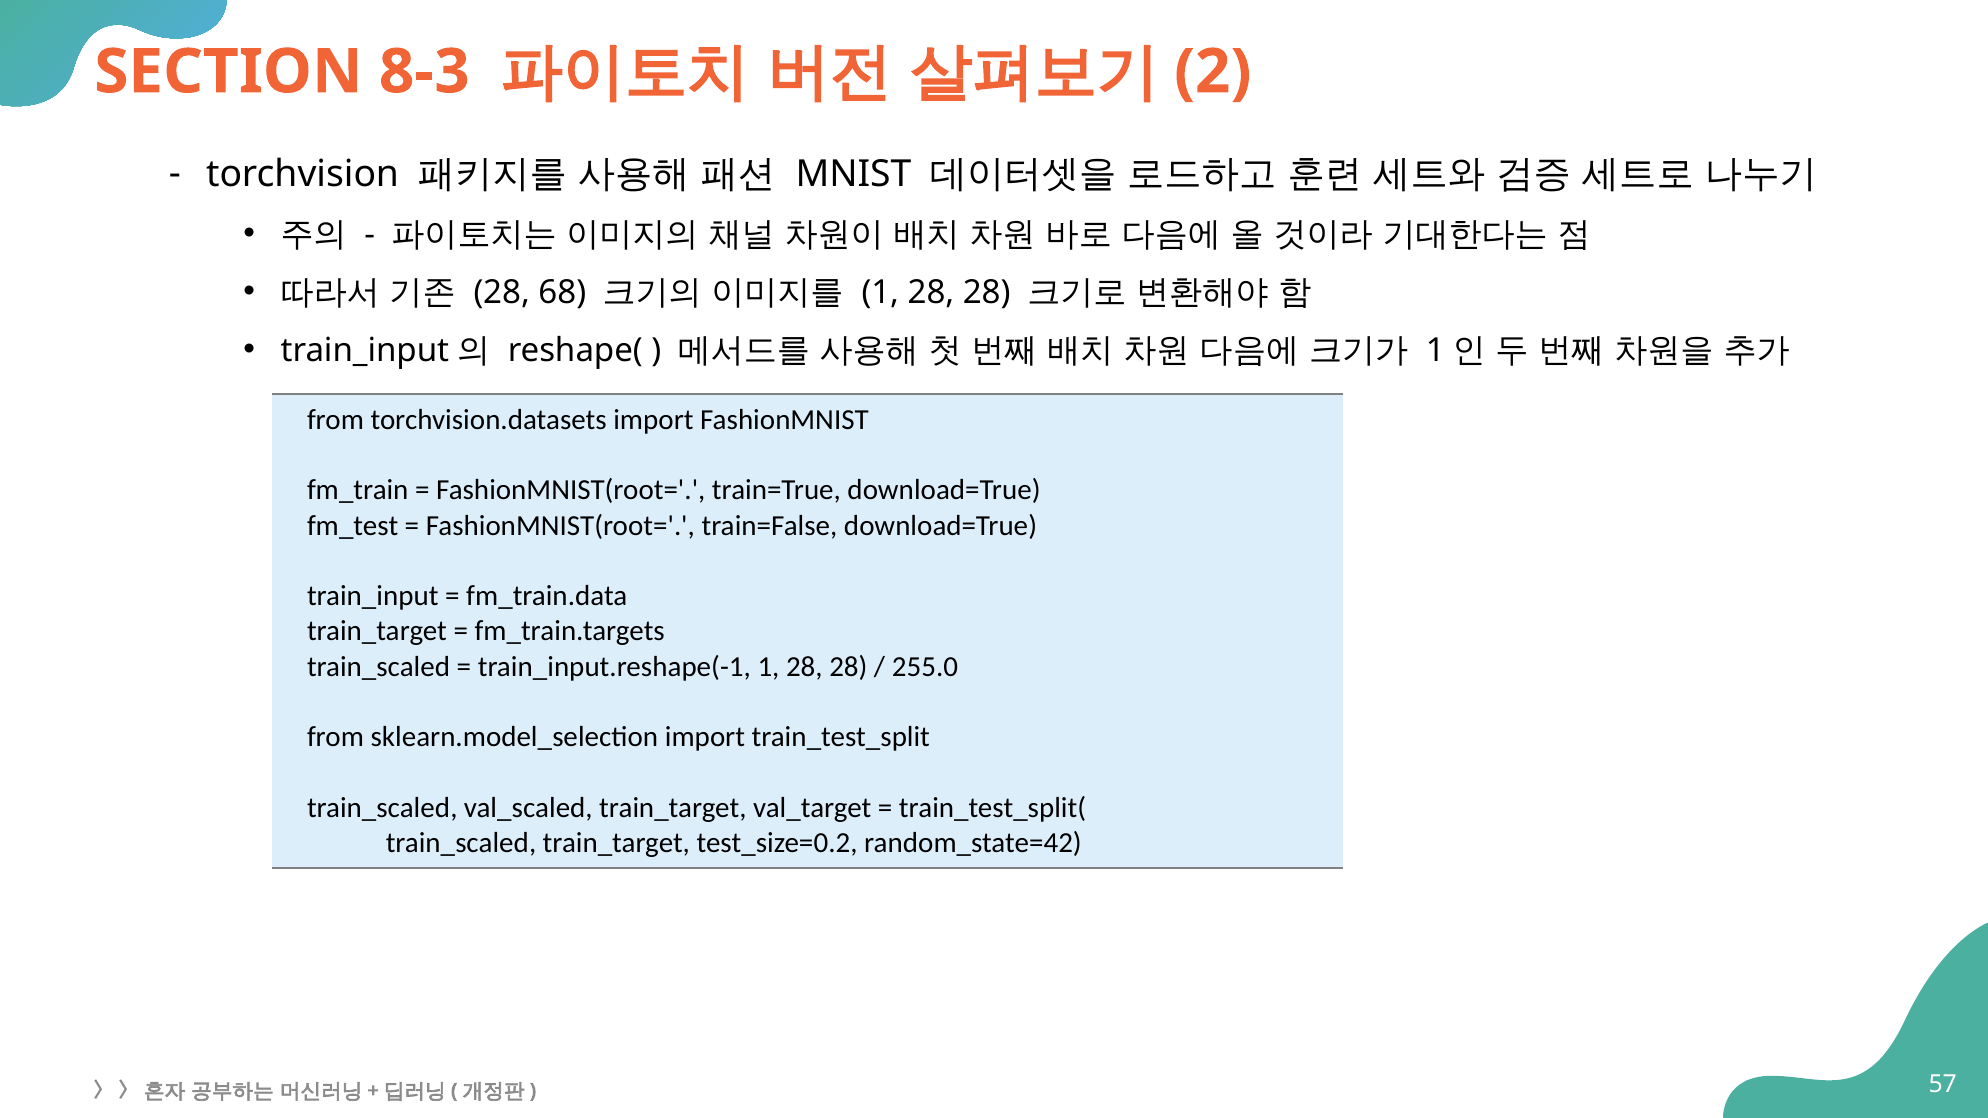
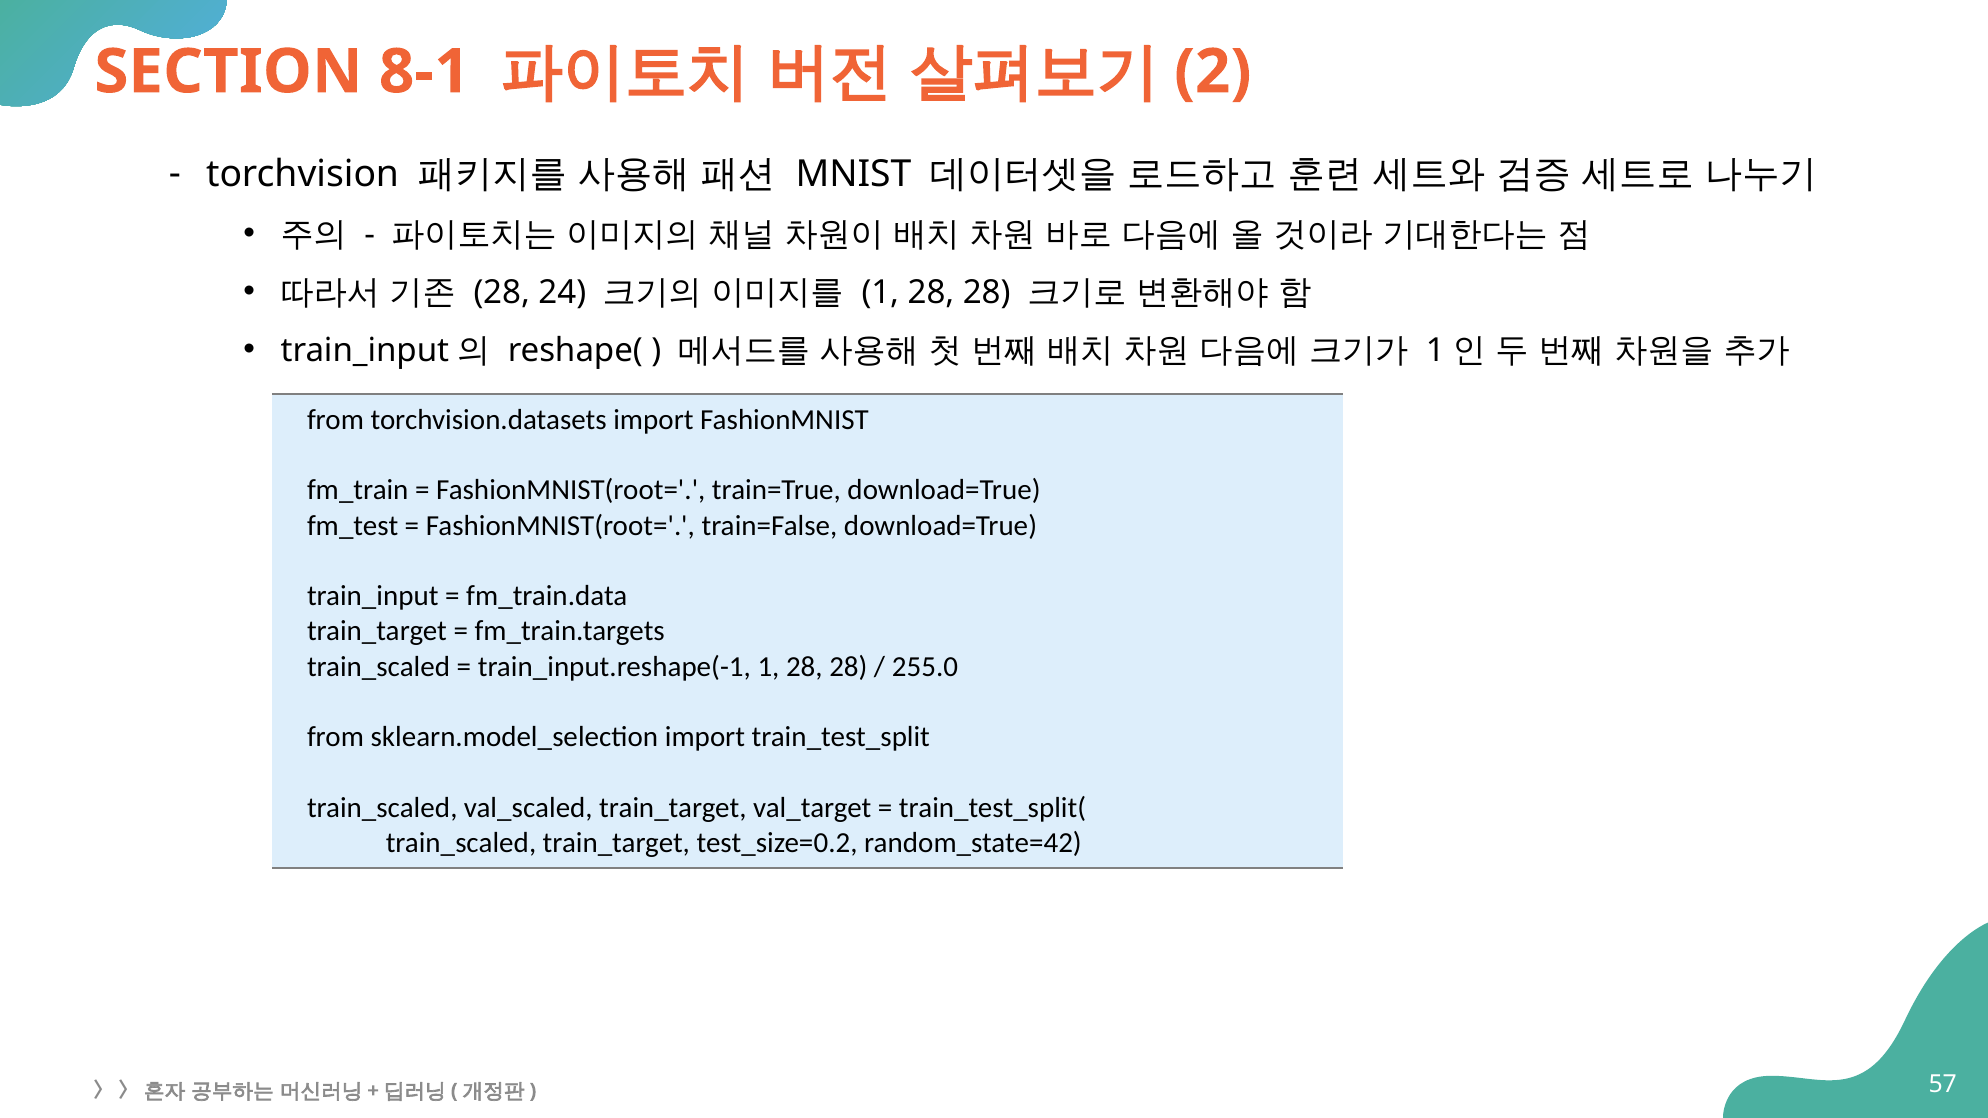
8-3: 8-3 -> 8-1
68: 68 -> 24
